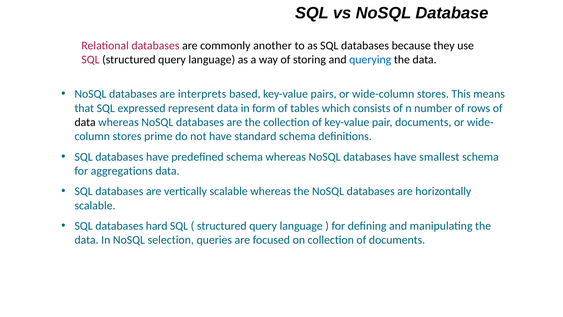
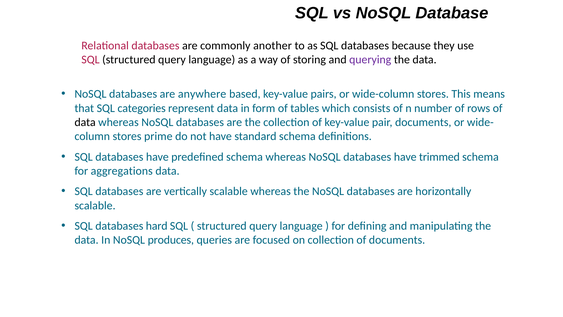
querying colour: blue -> purple
interprets: interprets -> anywhere
expressed: expressed -> categories
smallest: smallest -> trimmed
selection: selection -> produces
